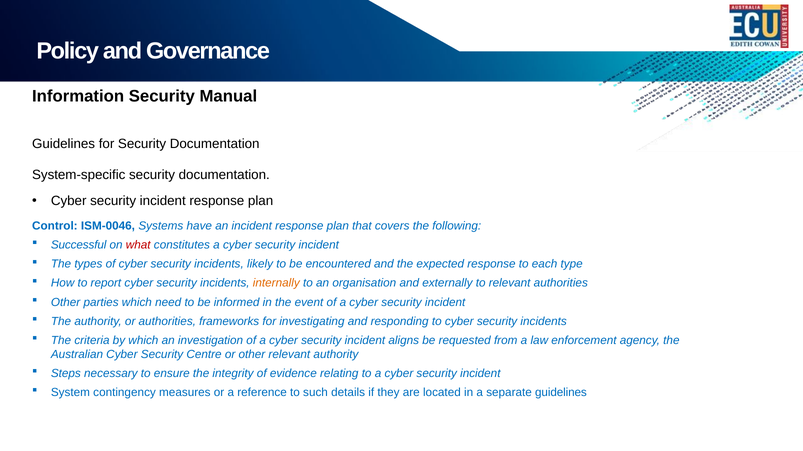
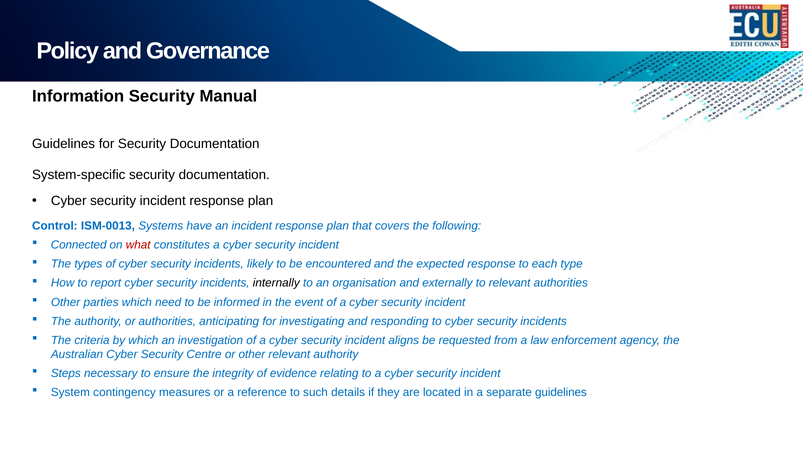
ISM-0046: ISM-0046 -> ISM-0013
Successful: Successful -> Connected
internally colour: orange -> black
frameworks: frameworks -> anticipating
